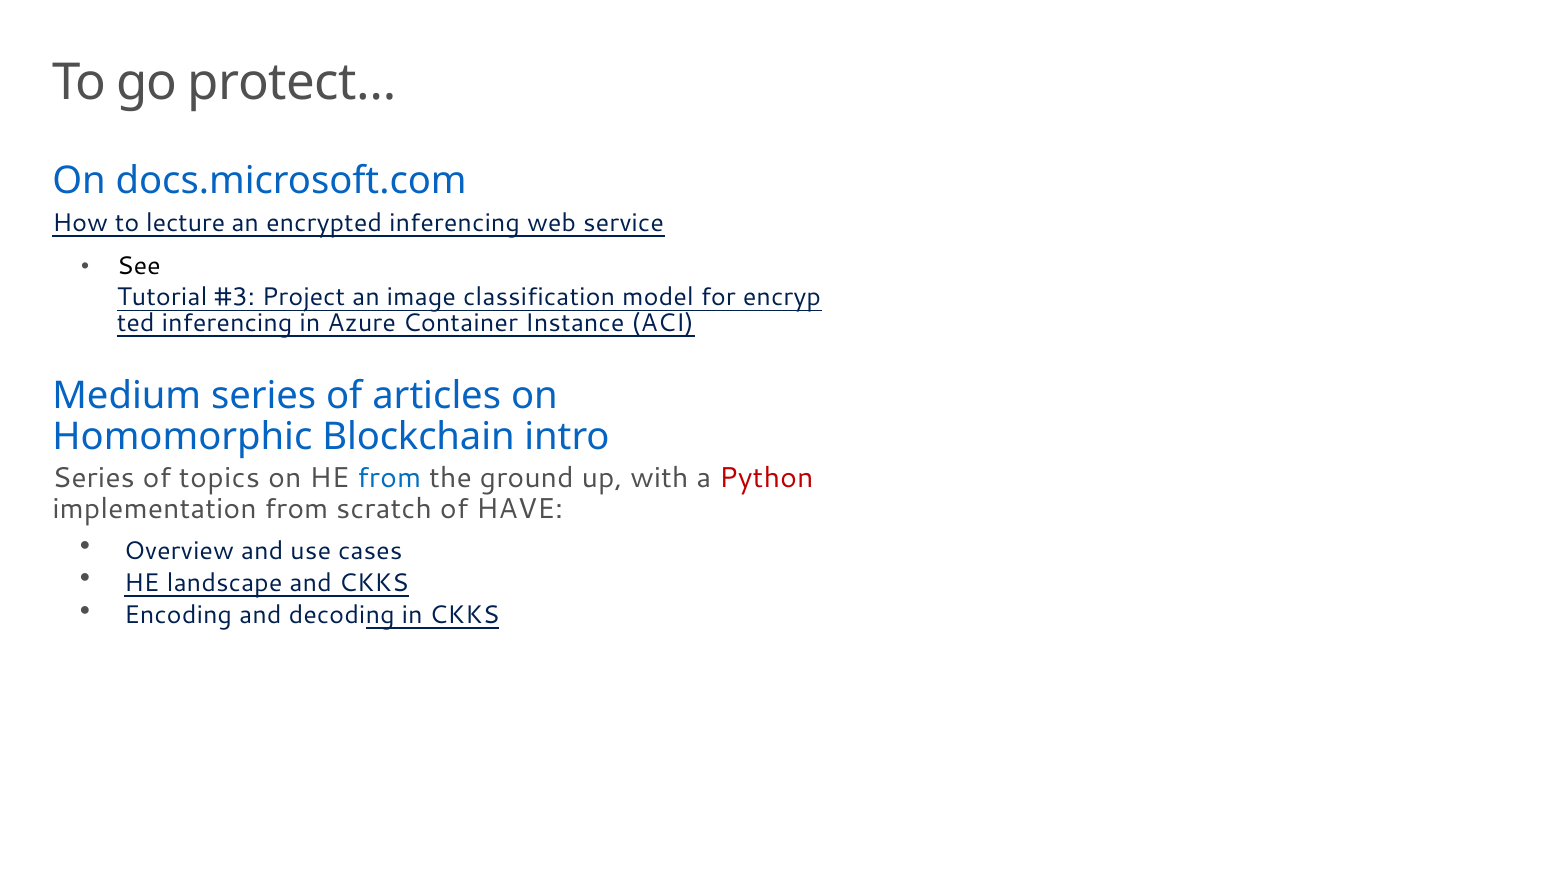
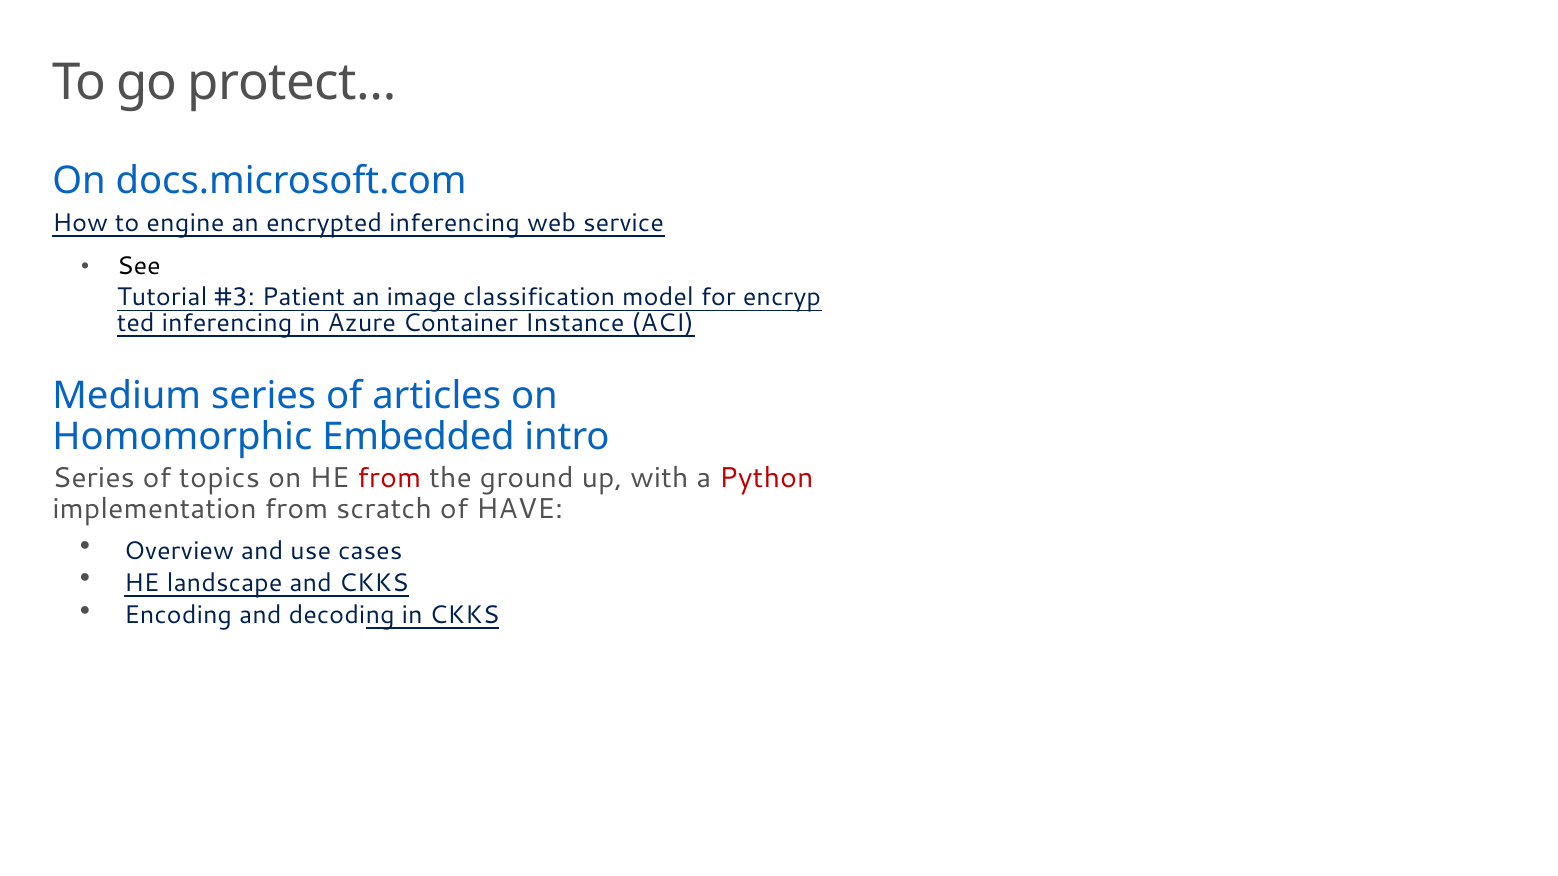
lecture: lecture -> engine
Project: Project -> Patient
Blockchain: Blockchain -> Embedded
from at (389, 478) colour: blue -> red
